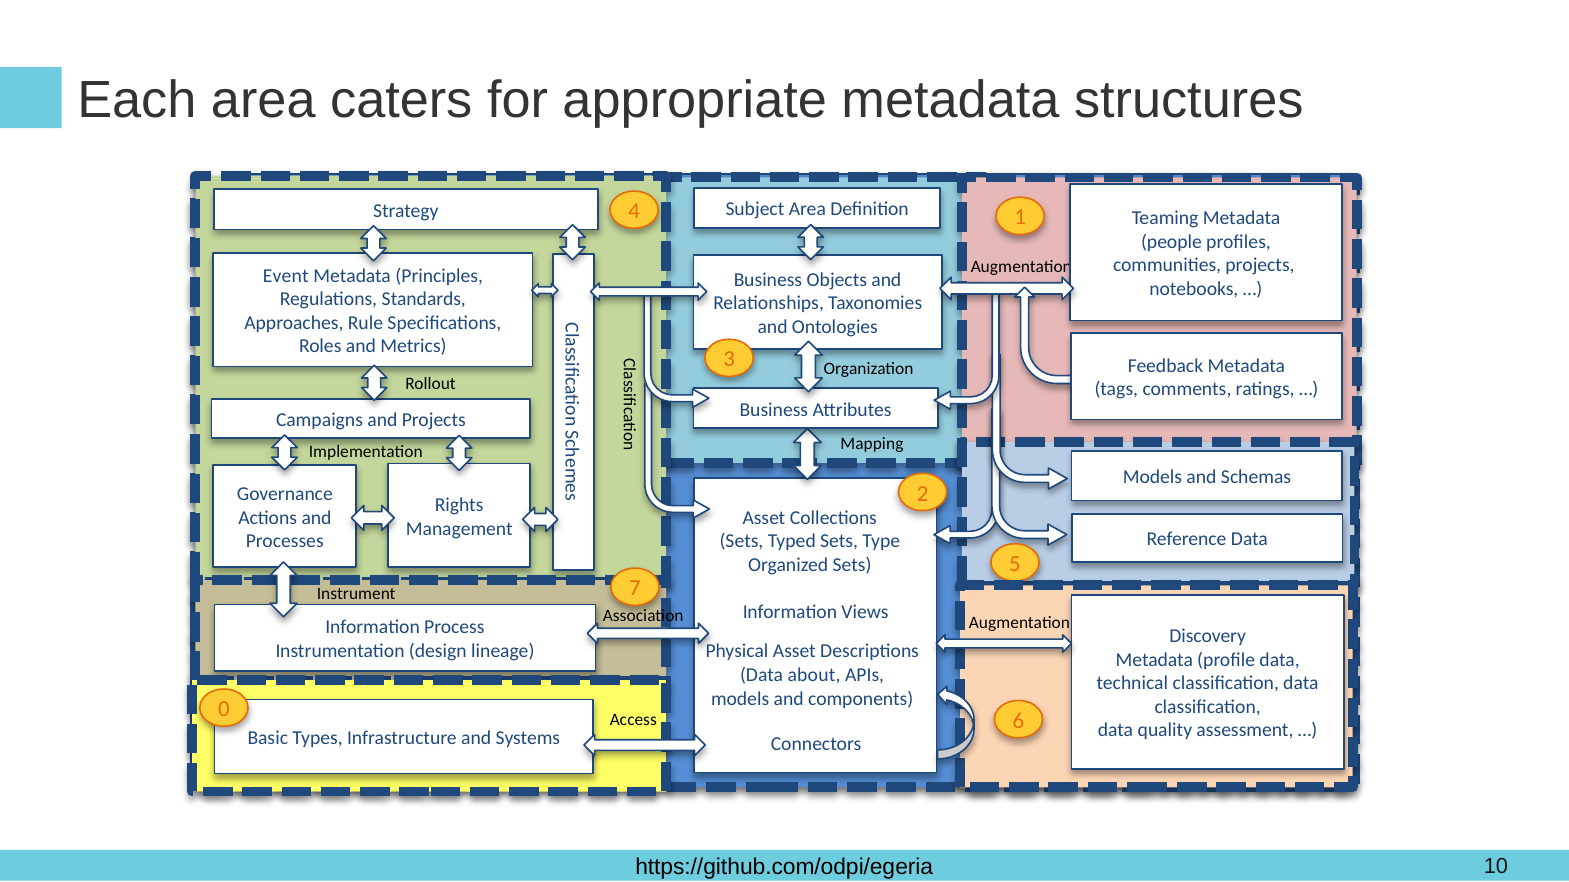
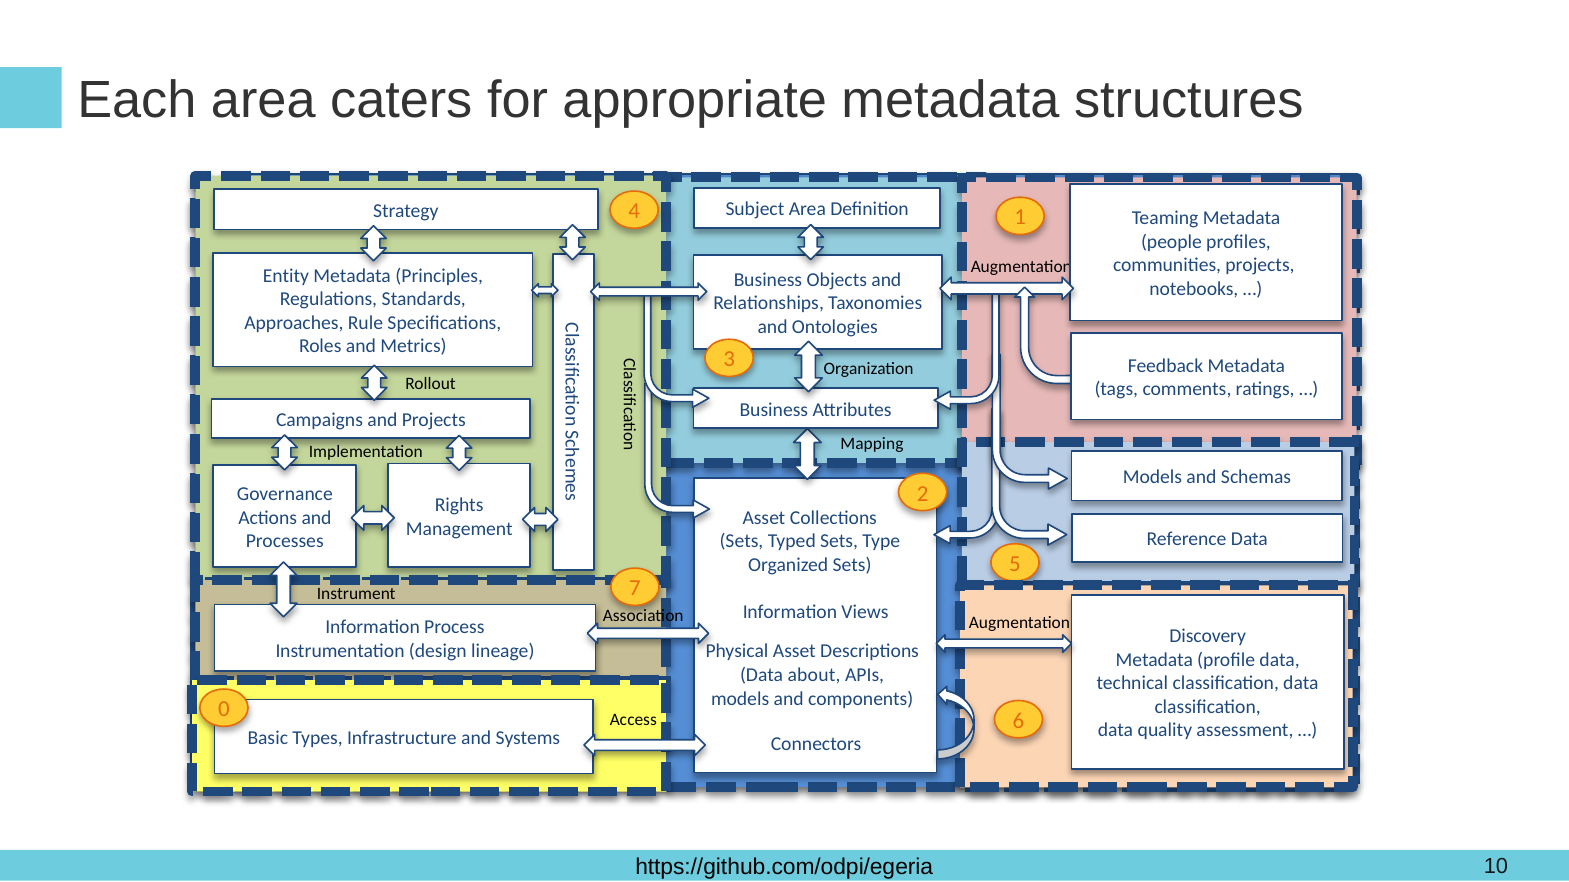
Event: Event -> Entity
